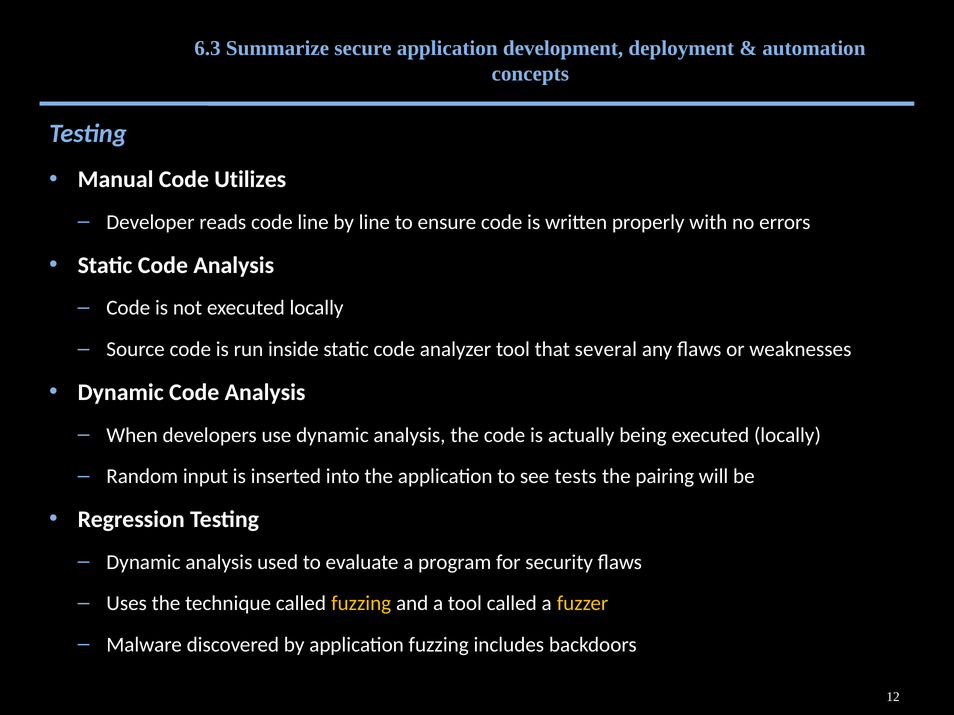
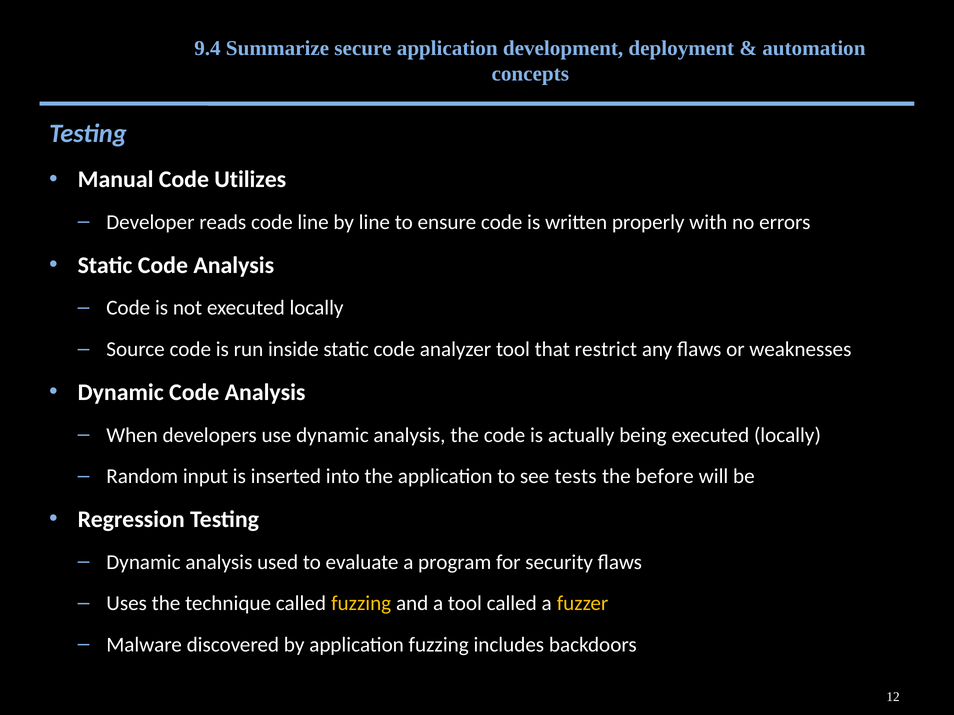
6.3: 6.3 -> 9.4
several: several -> restrict
pairing: pairing -> before
